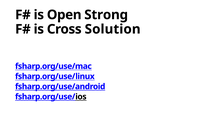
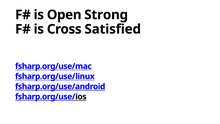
Solution: Solution -> Satisfied
